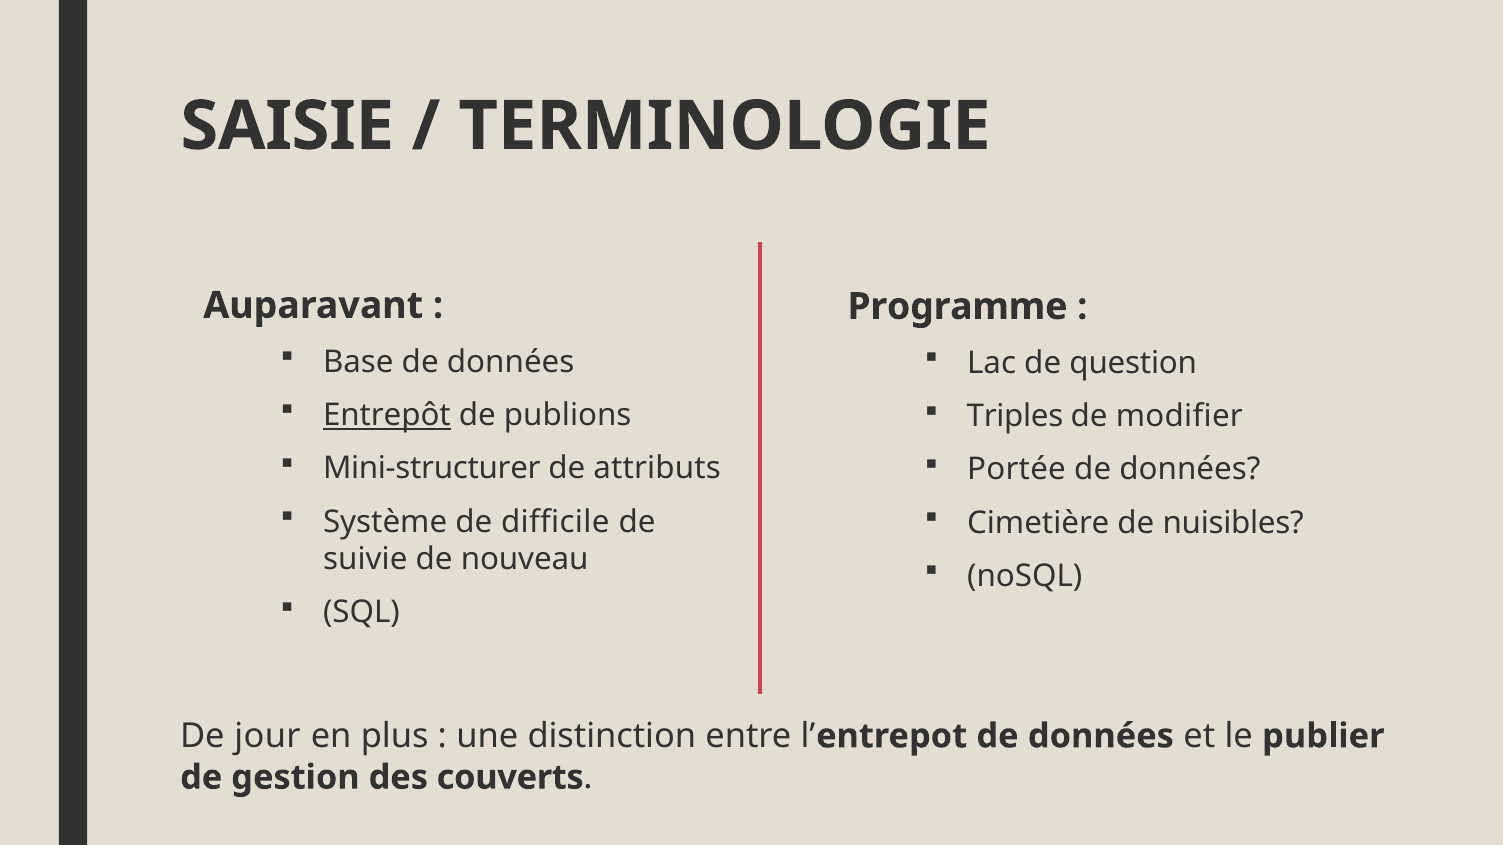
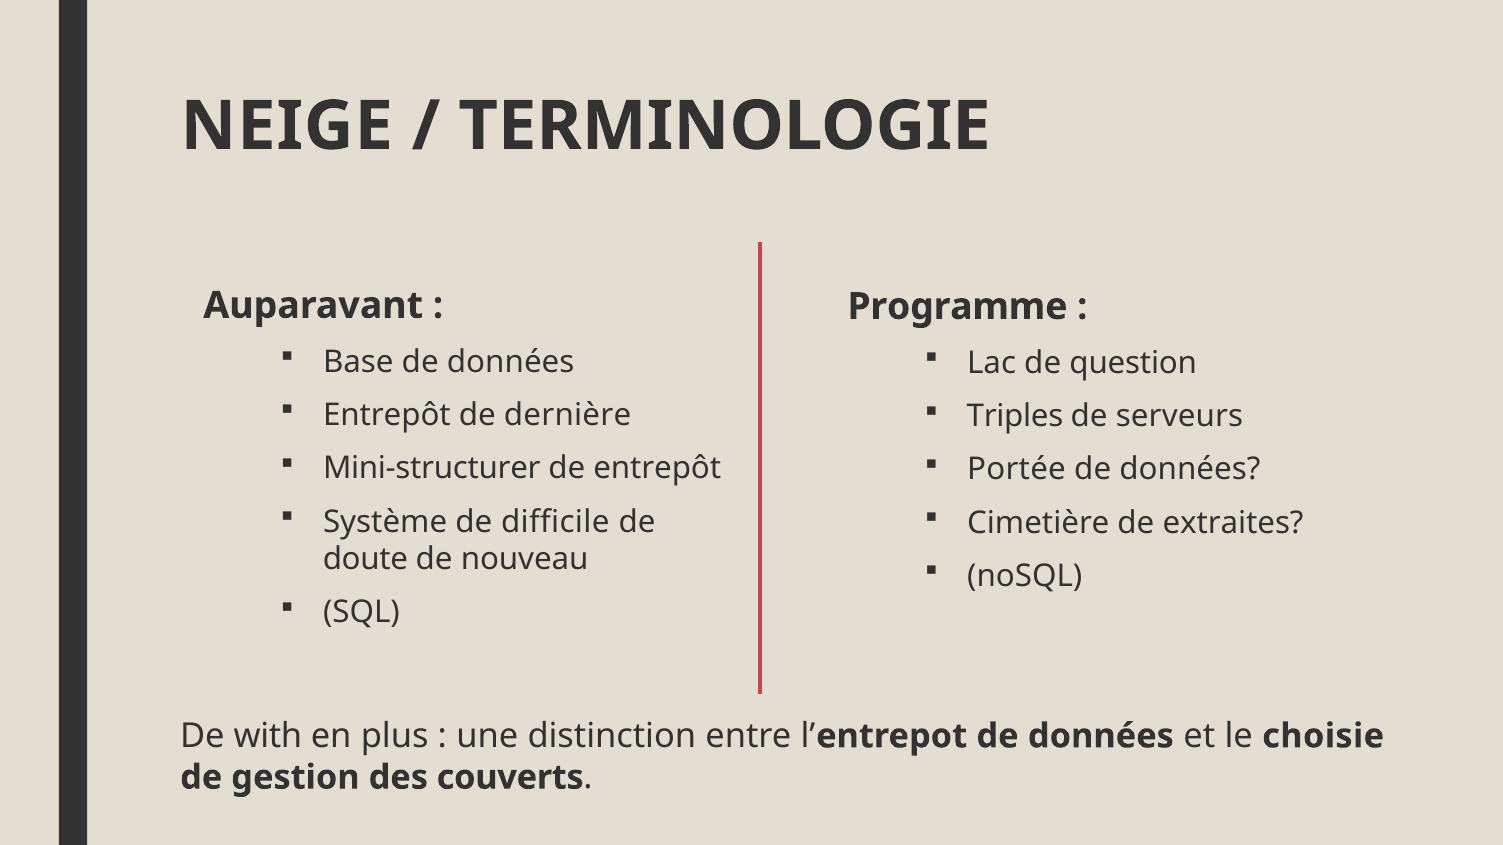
SAISIE: SAISIE -> NEIGE
Entrepôt at (387, 415) underline: present -> none
publions: publions -> dernière
modifier: modifier -> serveurs
de attributs: attributs -> entrepôt
nuisibles: nuisibles -> extraites
suivie: suivie -> doute
jour: jour -> with
publier: publier -> choisie
